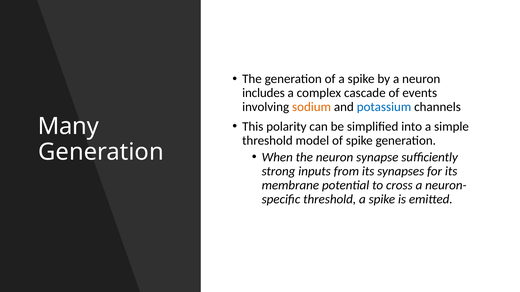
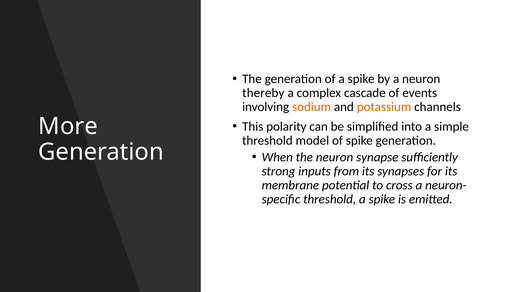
includes: includes -> thereby
potassium colour: blue -> orange
Many: Many -> More
